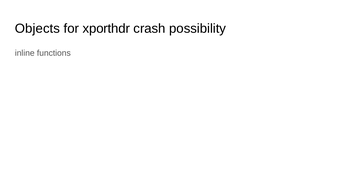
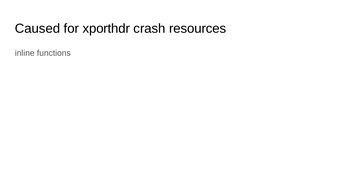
Objects: Objects -> Caused
possibility: possibility -> resources
